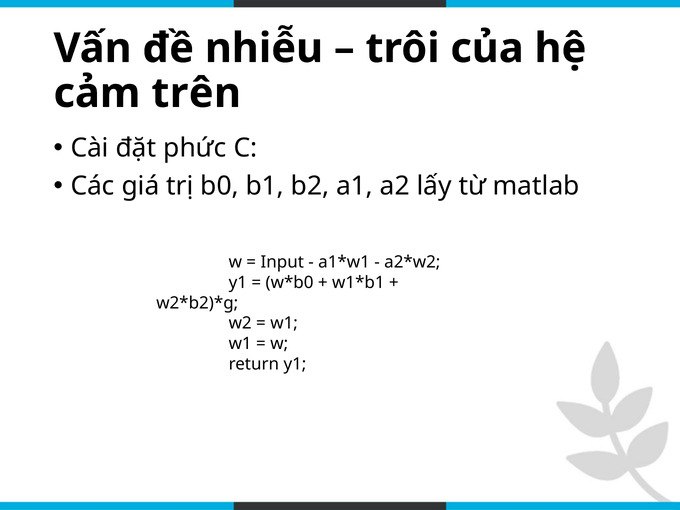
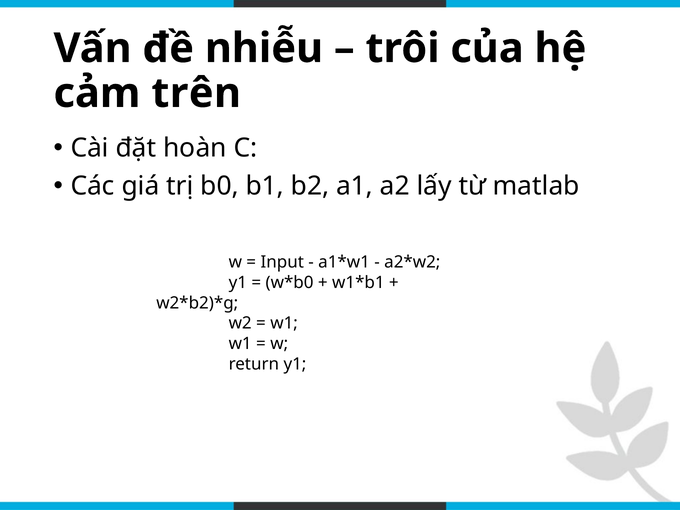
phức: phức -> hoàn
